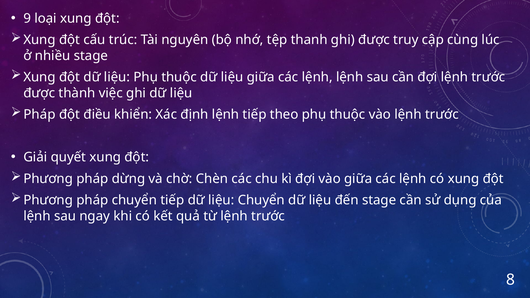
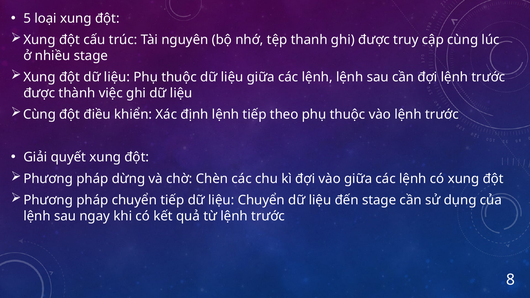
9: 9 -> 5
Pháp at (39, 114): Pháp -> Cùng
